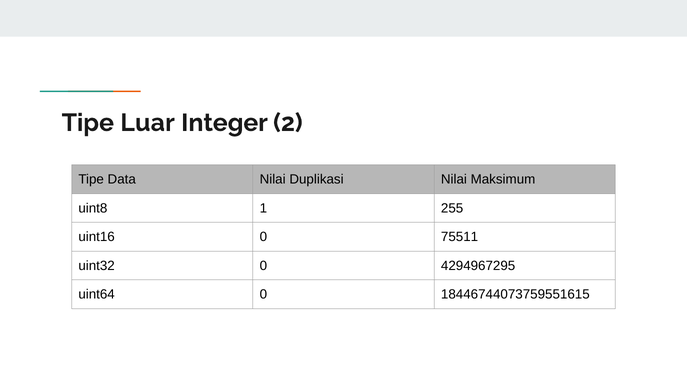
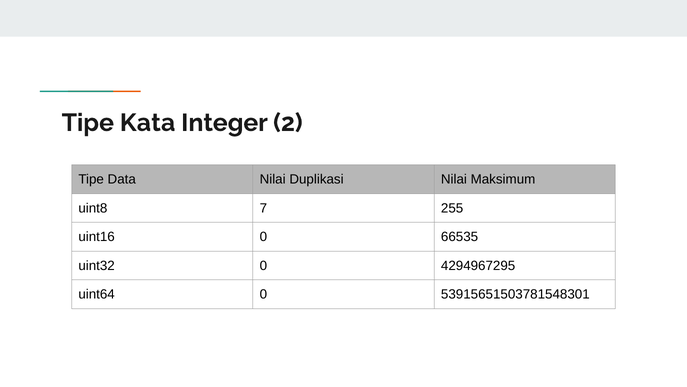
Luar: Luar -> Kata
1: 1 -> 7
75511: 75511 -> 66535
18446744073759551615: 18446744073759551615 -> 53915651503781548301
